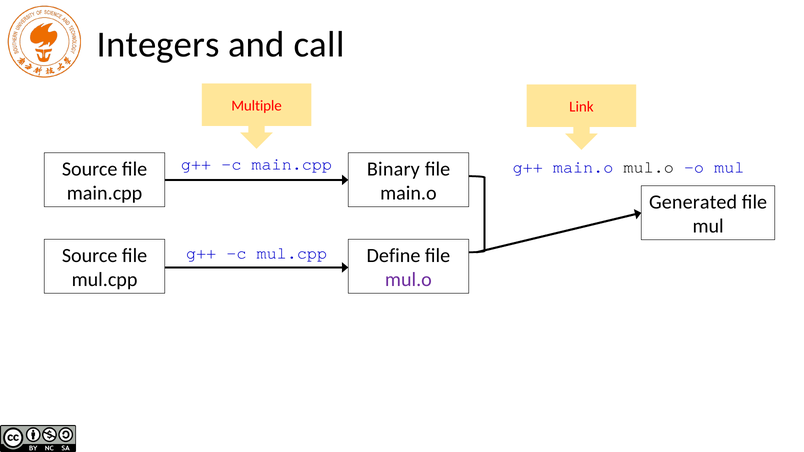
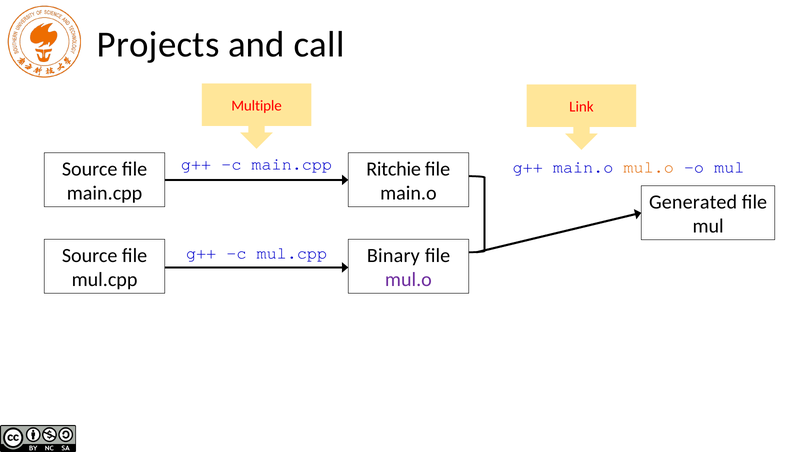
Integers: Integers -> Projects
mul.o at (649, 167) colour: black -> orange
Binary: Binary -> Ritchie
Define: Define -> Binary
